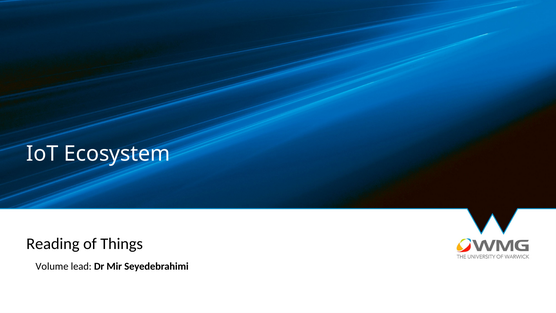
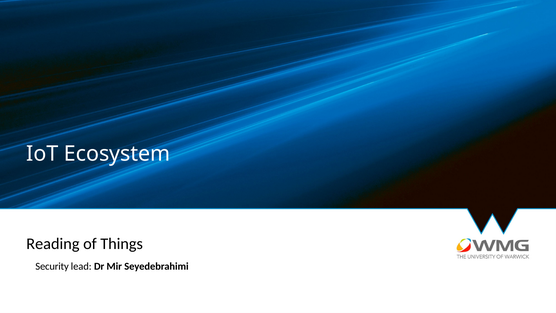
Volume: Volume -> Security
